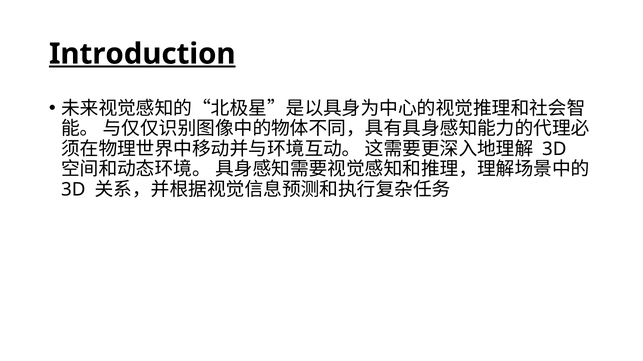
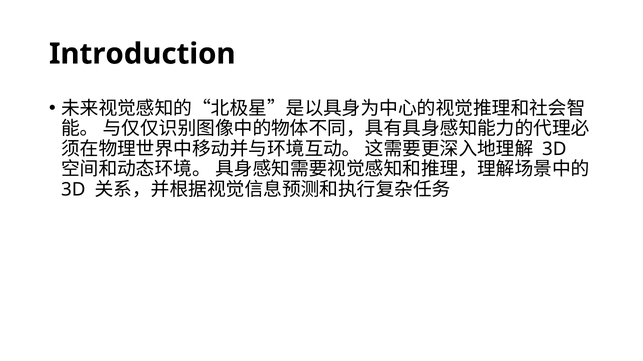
Introduction underline: present -> none
